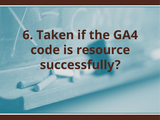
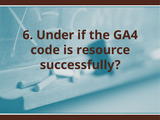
Taken: Taken -> Under
